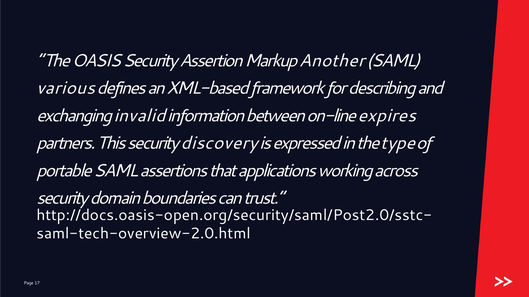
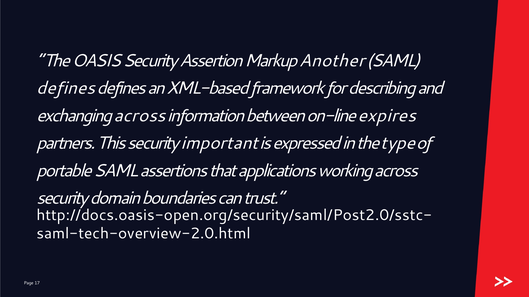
various at (66, 88): various -> defines
exchanging invalid: invalid -> across
discovery: discovery -> important
